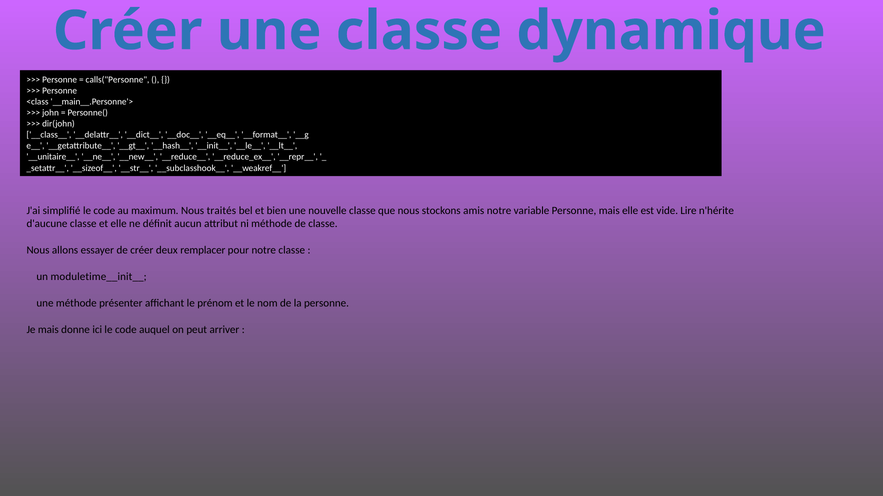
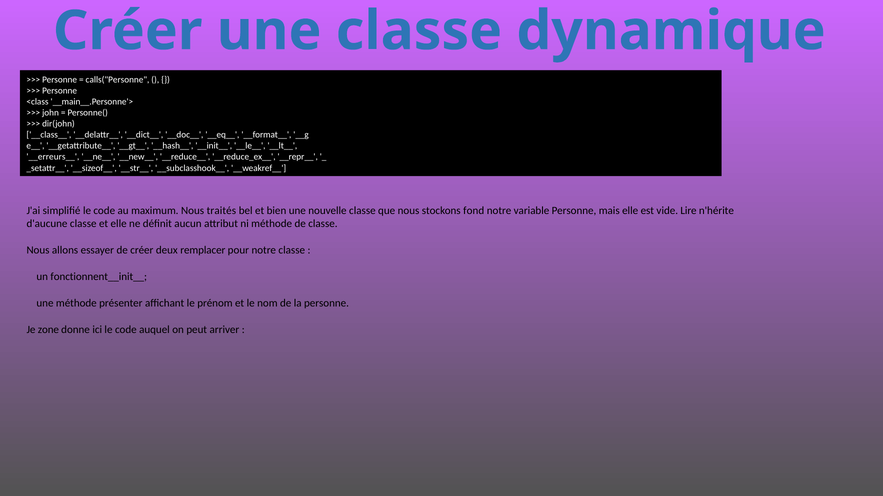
__unitaire__: __unitaire__ -> __erreurs__
amis: amis -> fond
moduletime__init__: moduletime__init__ -> fonctionnent__init__
Je mais: mais -> zone
